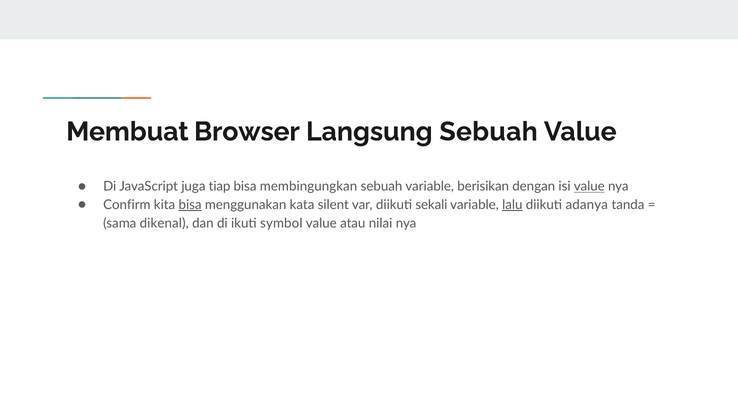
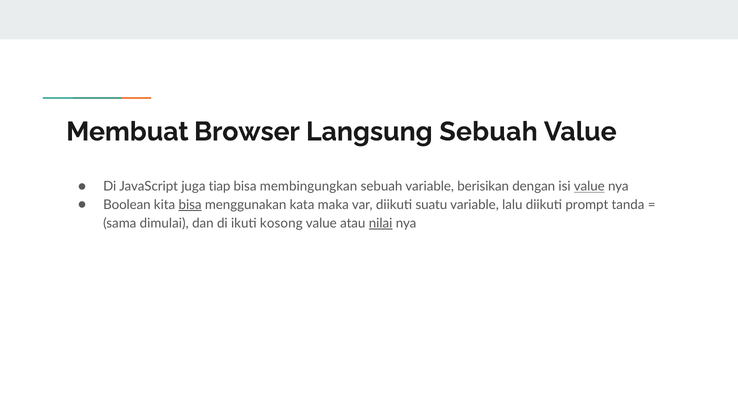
Confirm: Confirm -> Boolean
silent: silent -> maka
sekali: sekali -> suatu
lalu underline: present -> none
adanya: adanya -> prompt
dikenal: dikenal -> dimulai
symbol: symbol -> kosong
nilai underline: none -> present
